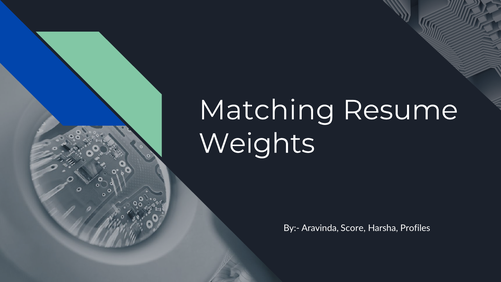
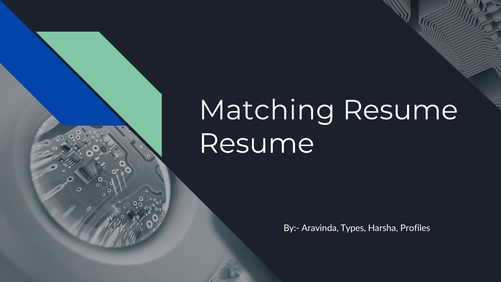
Weights at (257, 144): Weights -> Resume
Score: Score -> Types
